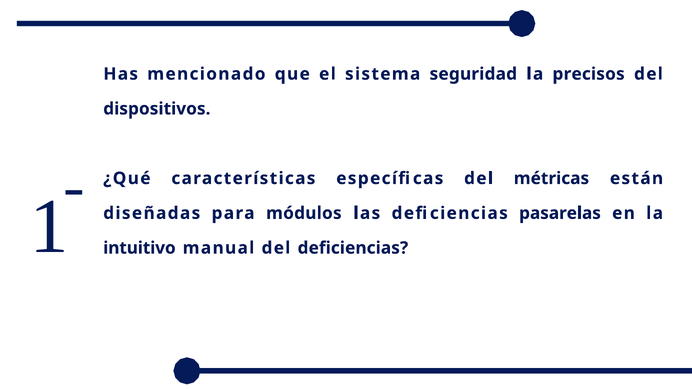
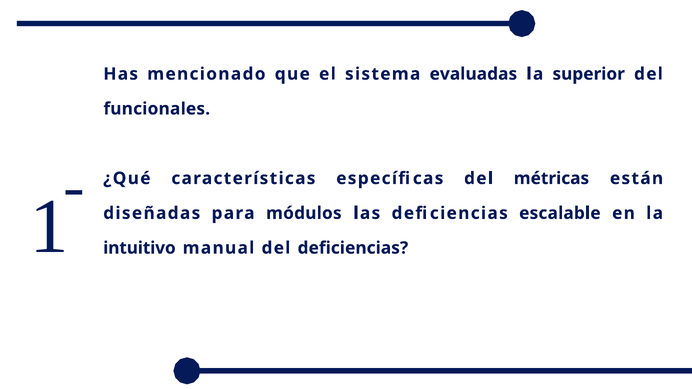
seguridad: seguridad -> evaluadas
precisos: precisos -> superior
dispositivos: dispositivos -> funcionales
pasarelas: pasarelas -> escalable
